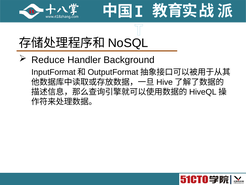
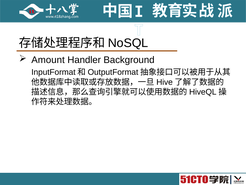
Reduce: Reduce -> Amount
